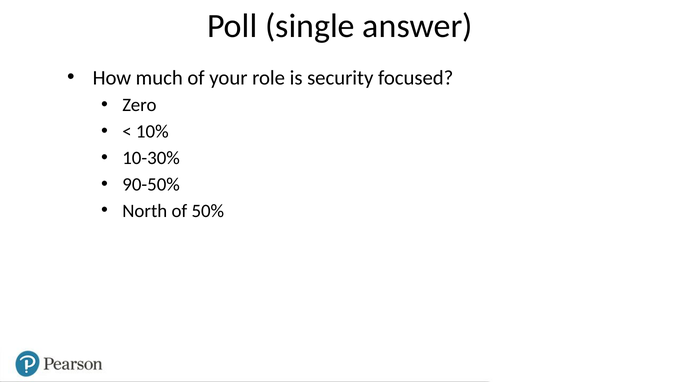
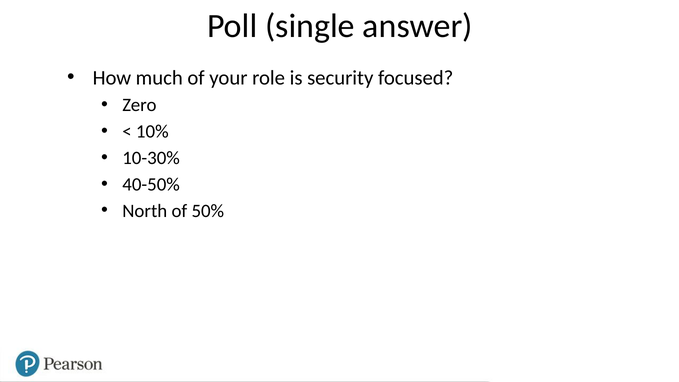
90-50%: 90-50% -> 40-50%
